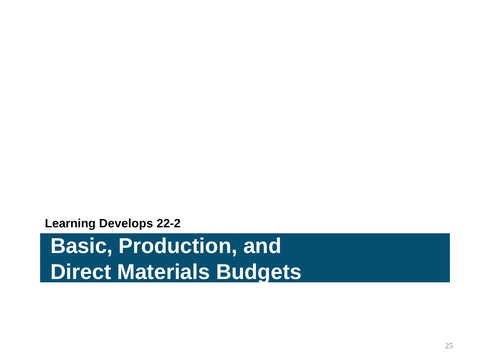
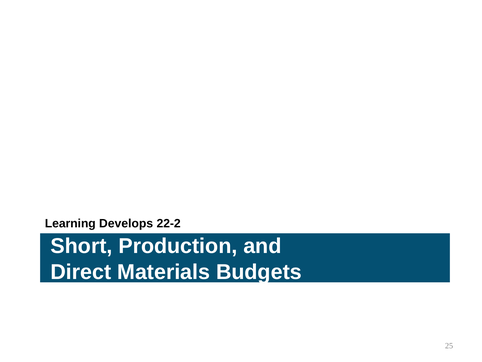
Basic: Basic -> Short
